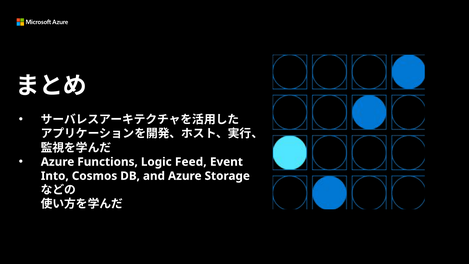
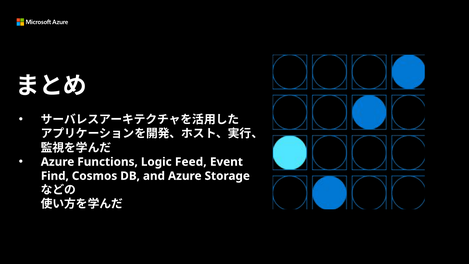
Into: Into -> Find
